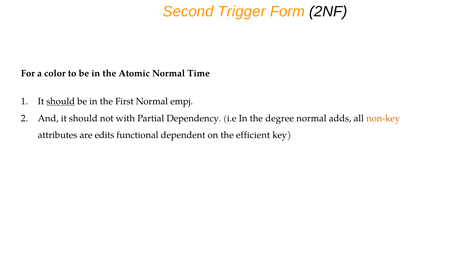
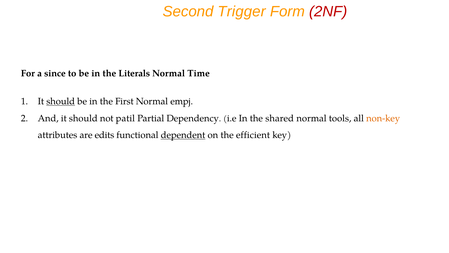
2NF colour: black -> red
color: color -> since
Atomic: Atomic -> Literals
with: with -> patil
degree: degree -> shared
adds: adds -> tools
dependent underline: none -> present
